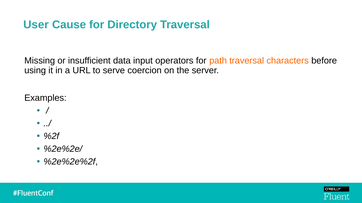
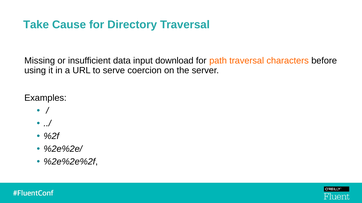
User: User -> Take
operators: operators -> download
